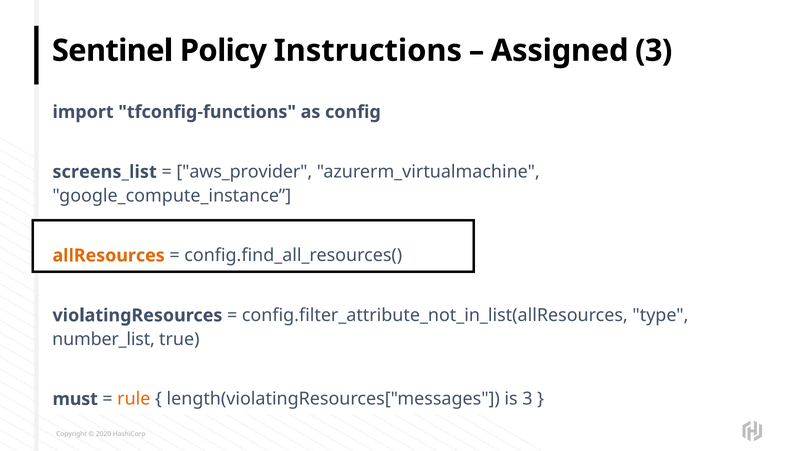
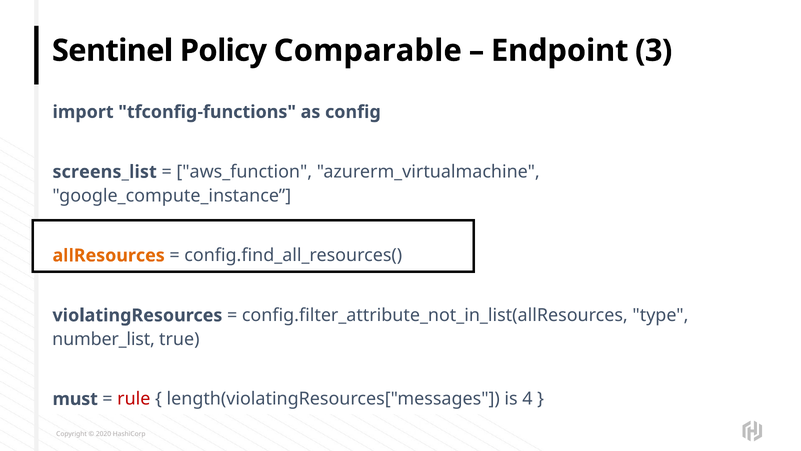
Instructions: Instructions -> Comparable
Assigned: Assigned -> Endpoint
aws_provider: aws_provider -> aws_function
rule colour: orange -> red
is 3: 3 -> 4
